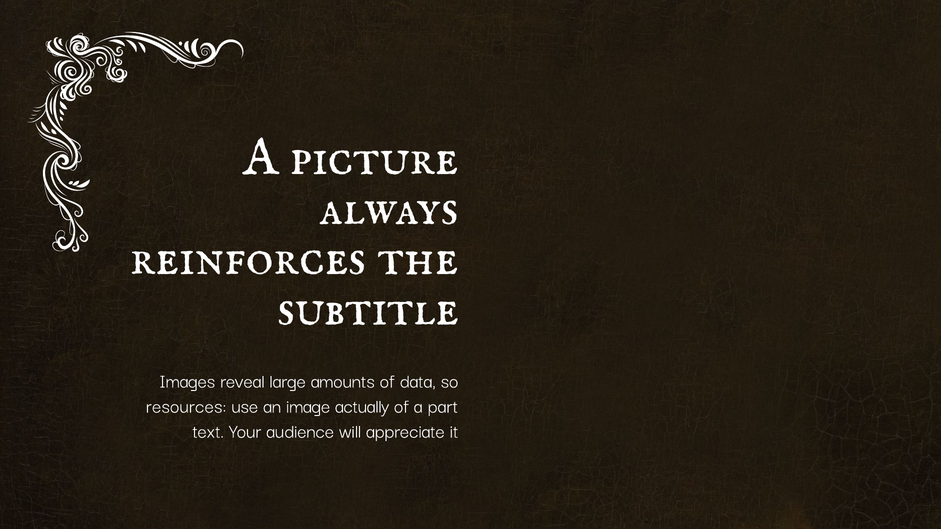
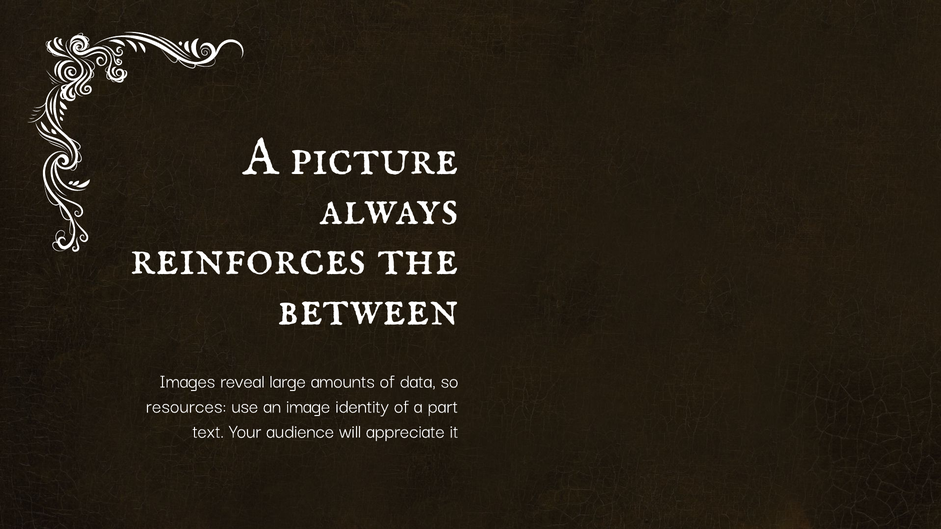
subtitle: subtitle -> between
actually: actually -> identity
